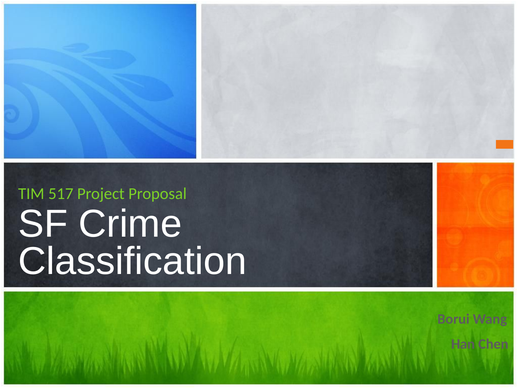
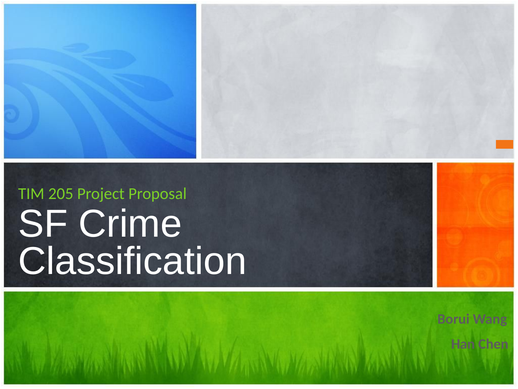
517: 517 -> 205
